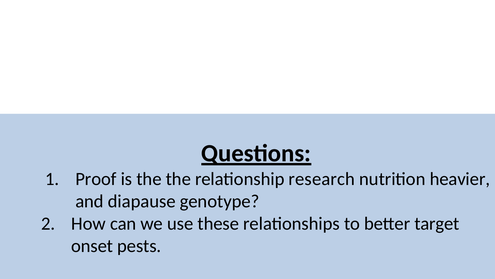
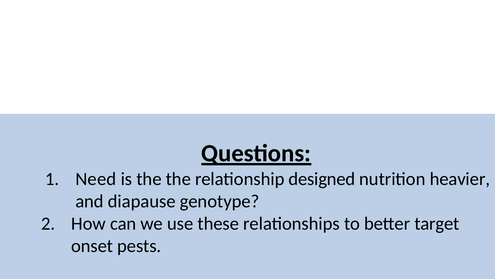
Proof: Proof -> Need
research: research -> designed
